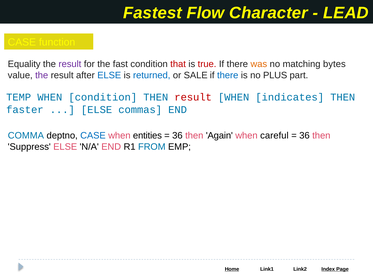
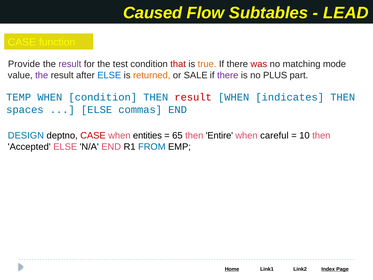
Fastest: Fastest -> Caused
Character: Character -> Subtables
Equality: Equality -> Provide
fast: fast -> test
true colour: red -> orange
was colour: orange -> red
bytes: bytes -> mode
returned colour: blue -> orange
there at (228, 75) colour: blue -> purple
faster: faster -> spaces
COMMA: COMMA -> DESIGN
CASE at (93, 136) colour: blue -> red
36 at (177, 136): 36 -> 65
Again: Again -> Entire
36 at (304, 136): 36 -> 10
Suppress: Suppress -> Accepted
